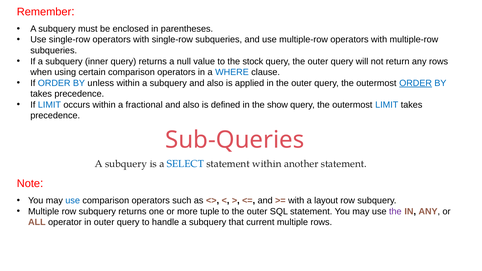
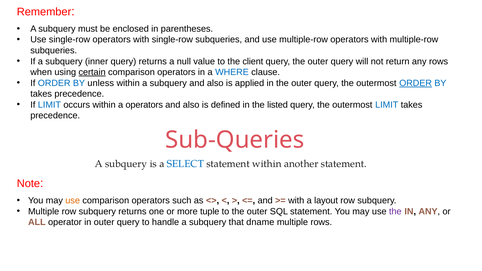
stock: stock -> client
certain underline: none -> present
a fractional: fractional -> operators
show: show -> listed
use at (73, 201) colour: blue -> orange
current: current -> dname
